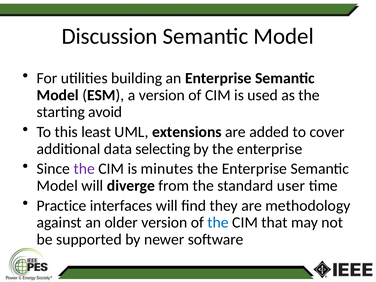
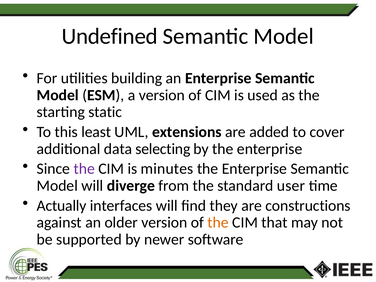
Discussion: Discussion -> Undefined
avoid: avoid -> static
Practice: Practice -> Actually
methodology: methodology -> constructions
the at (218, 223) colour: blue -> orange
